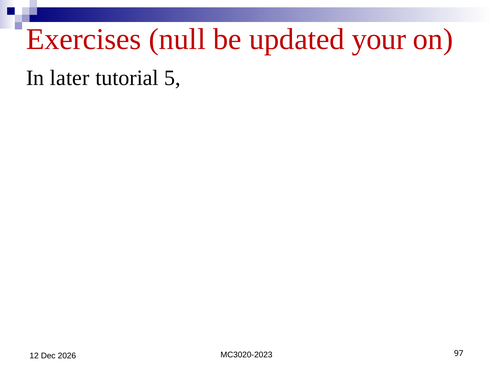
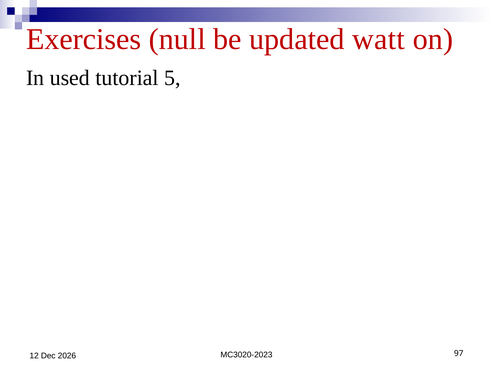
your: your -> watt
later: later -> used
